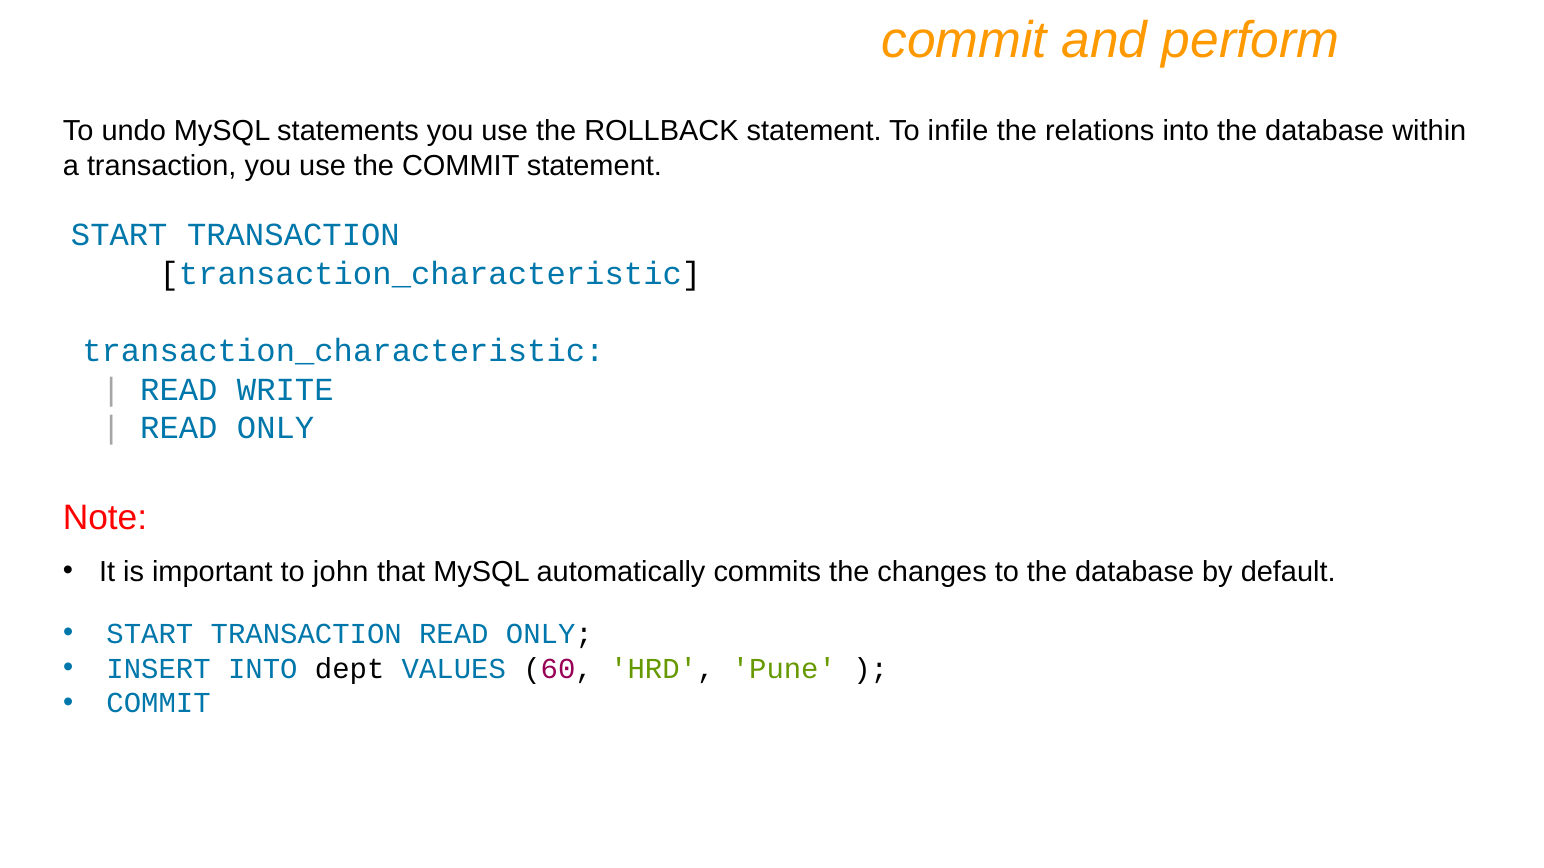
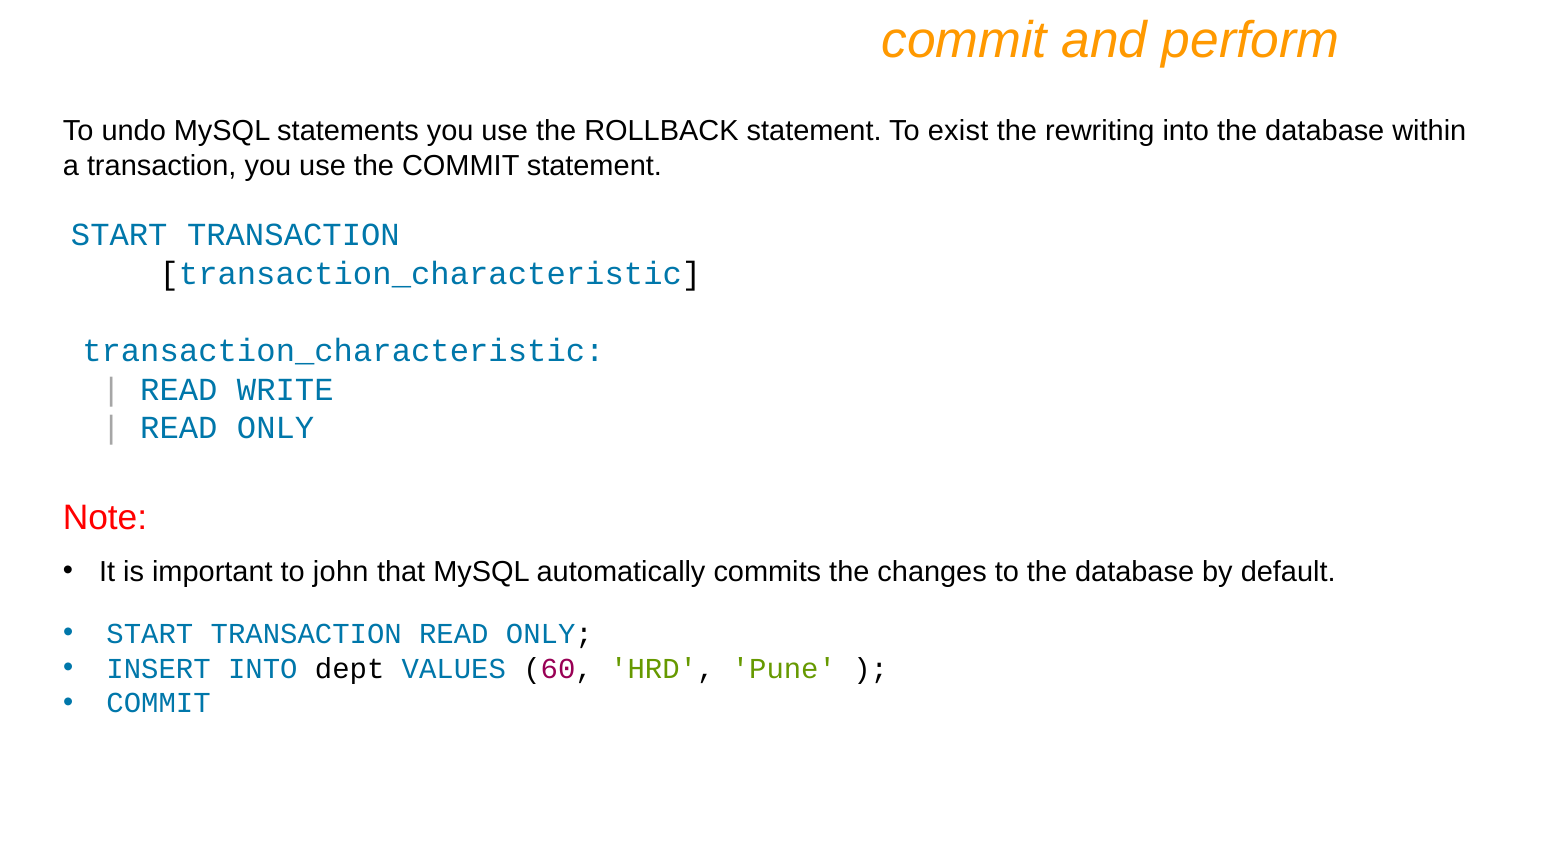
infile: infile -> exist
relations: relations -> rewriting
